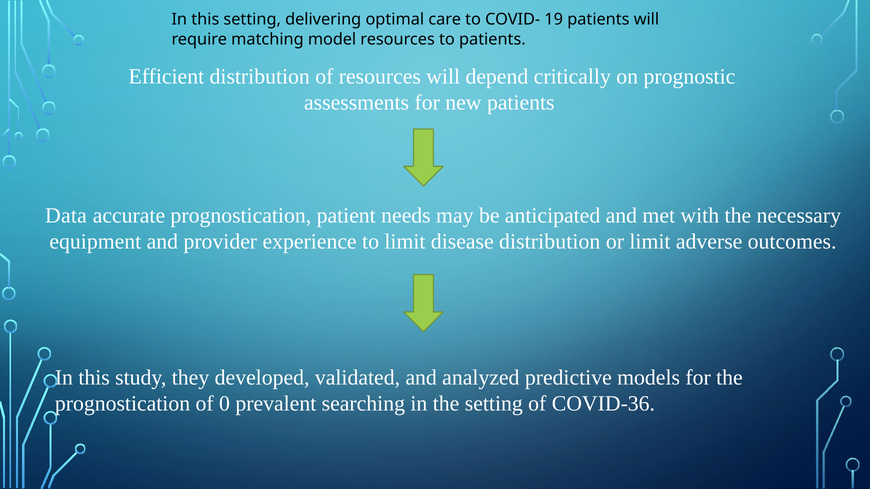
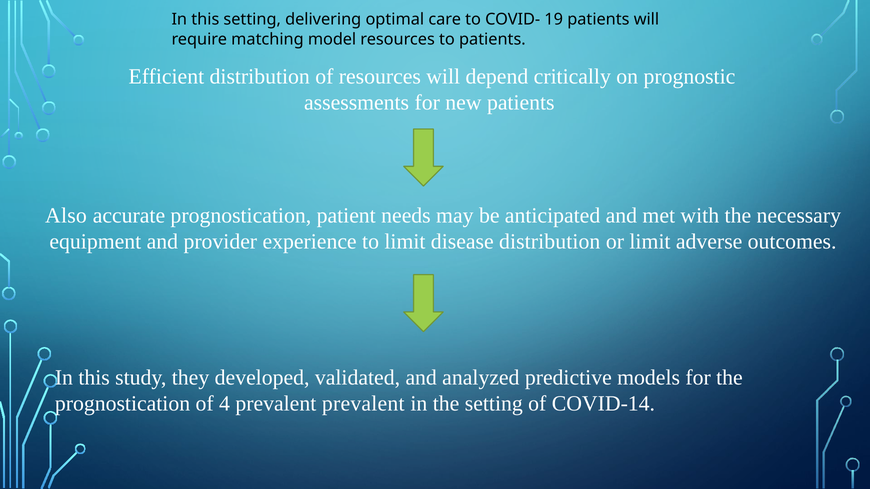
Data: Data -> Also
0: 0 -> 4
prevalent searching: searching -> prevalent
COVID-36: COVID-36 -> COVID-14
